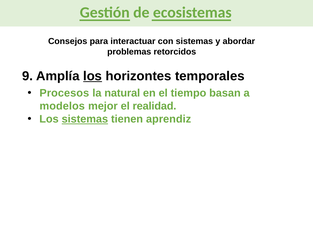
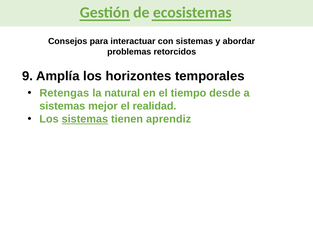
los at (93, 76) underline: present -> none
Procesos: Procesos -> Retengas
basan: basan -> desde
modelos at (62, 107): modelos -> sistemas
